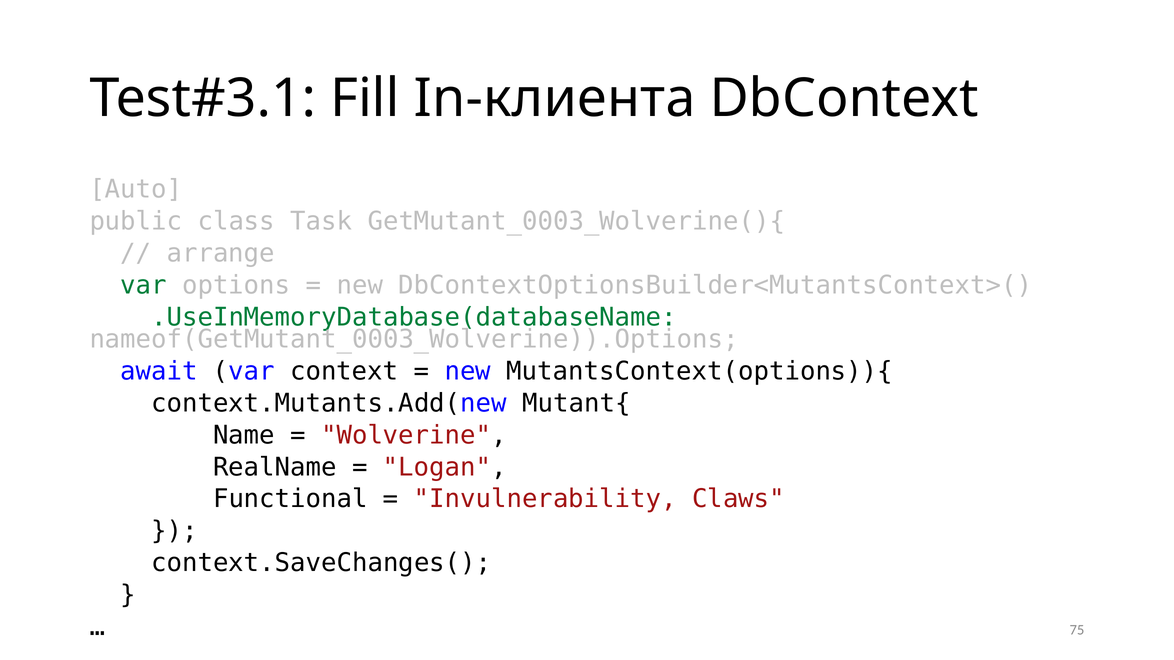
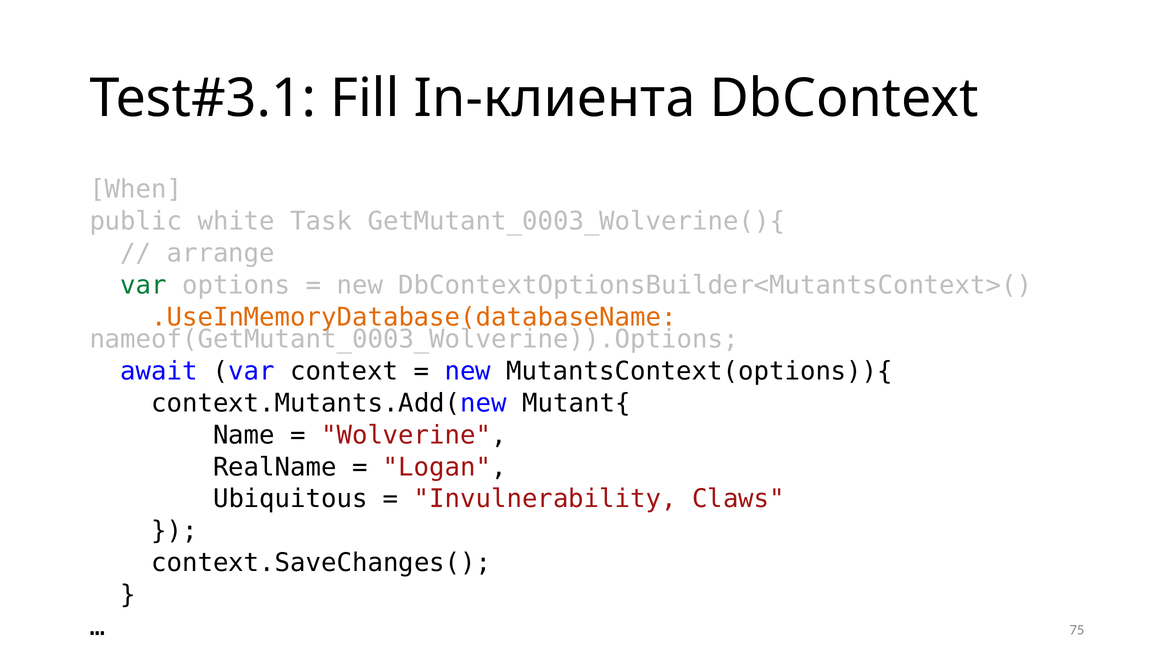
Auto: Auto -> When
class: class -> white
.UseInMemoryDatabase(databaseName colour: green -> orange
Functional: Functional -> Ubiquitous
